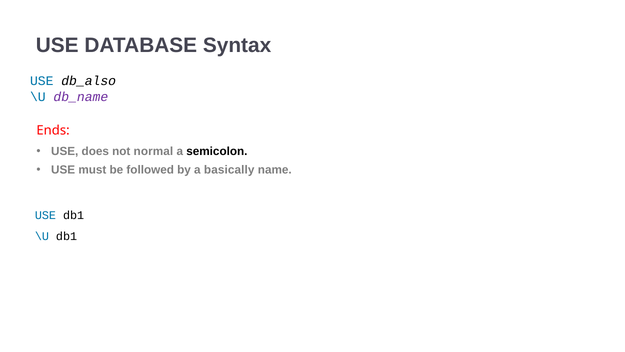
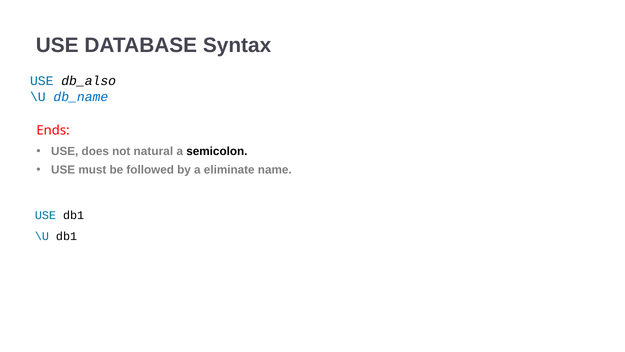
db_name colour: purple -> blue
normal: normal -> natural
basically: basically -> eliminate
